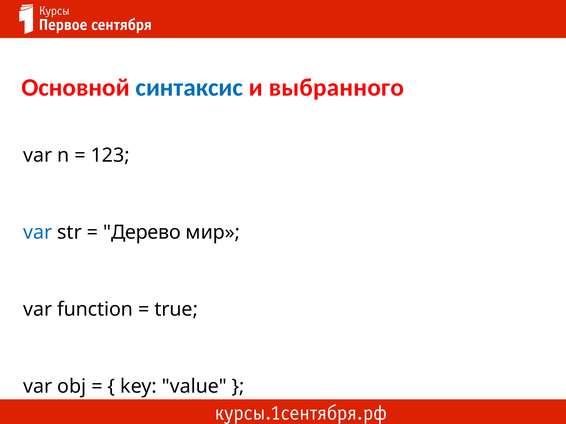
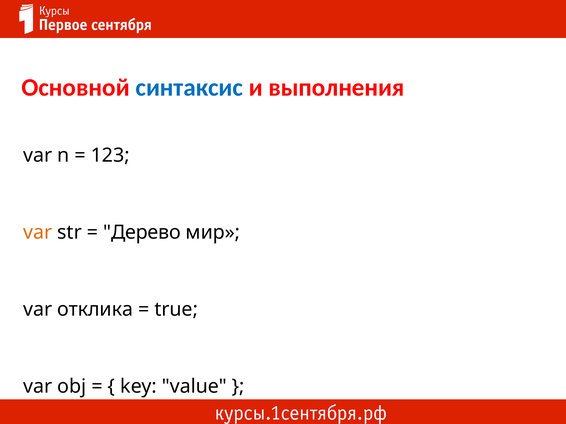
выбранного: выбранного -> выполнения
var at (38, 233) colour: blue -> orange
function: function -> отклика
